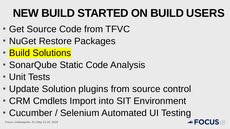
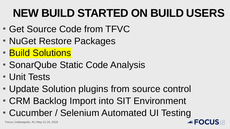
Cmdlets: Cmdlets -> Backlog
